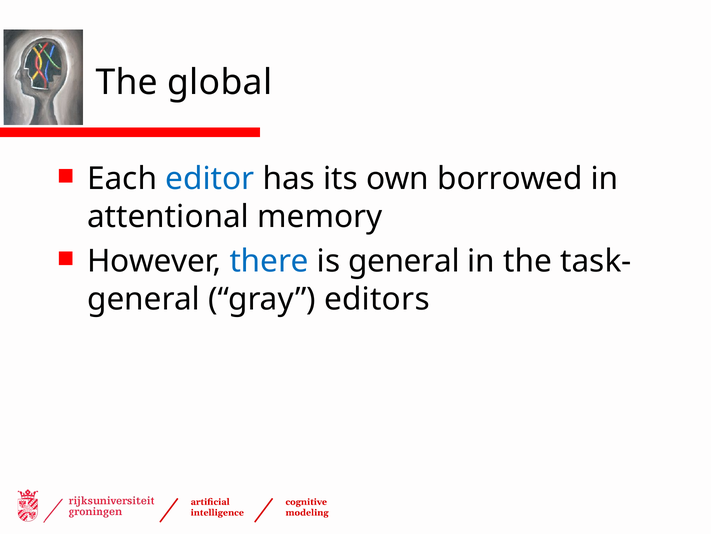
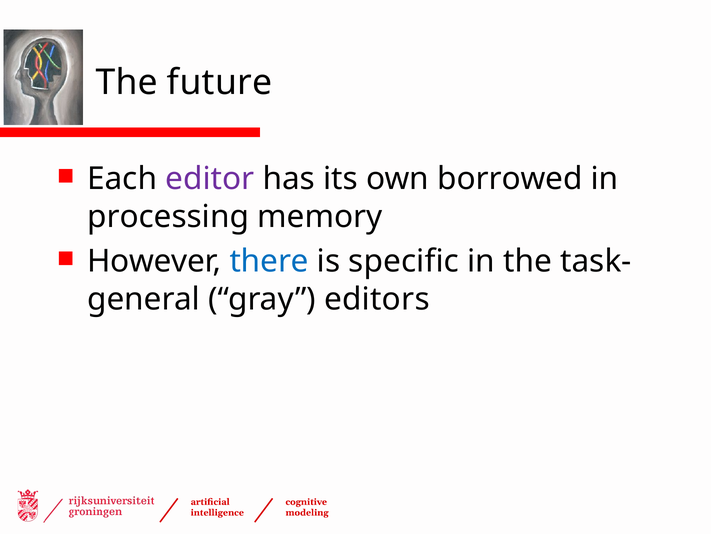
global: global -> future
editor colour: blue -> purple
attentional: attentional -> processing
is general: general -> specific
